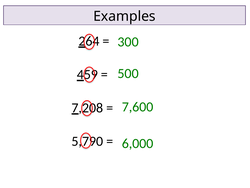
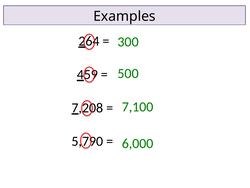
7,600: 7,600 -> 7,100
